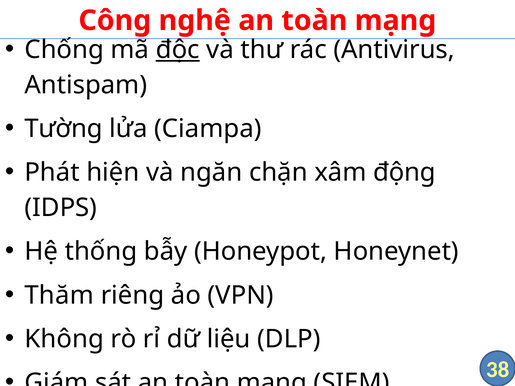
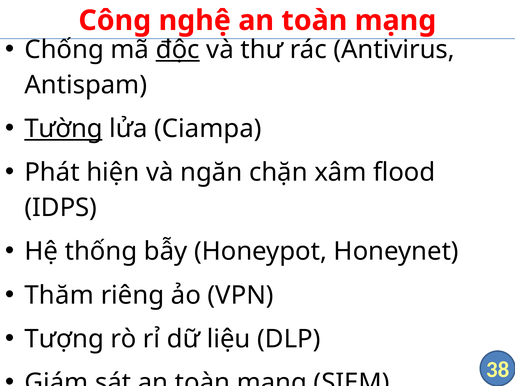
Tường underline: none -> present
động: động -> flood
Không: Không -> Tượng
